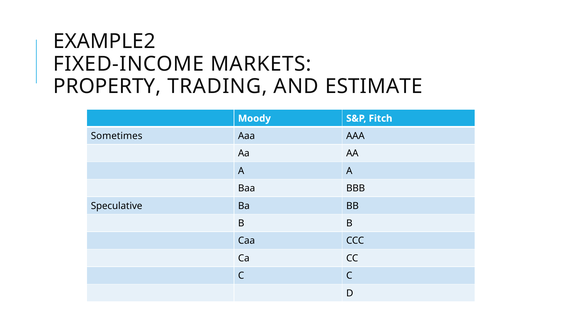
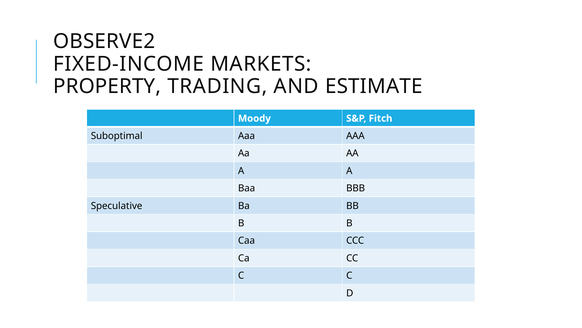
EXAMPLE2: EXAMPLE2 -> OBSERVE2
Sometimes: Sometimes -> Suboptimal
